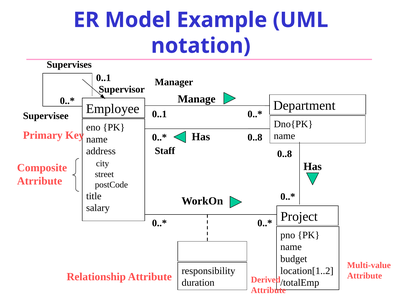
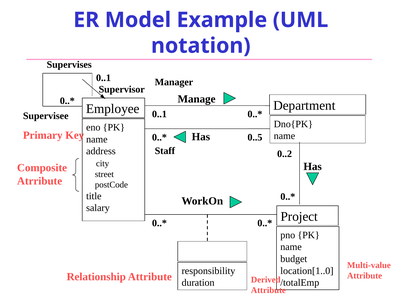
0..8 at (255, 137): 0..8 -> 0..5
0..8 at (285, 153): 0..8 -> 0..2
location[1..2: location[1..2 -> location[1..0
